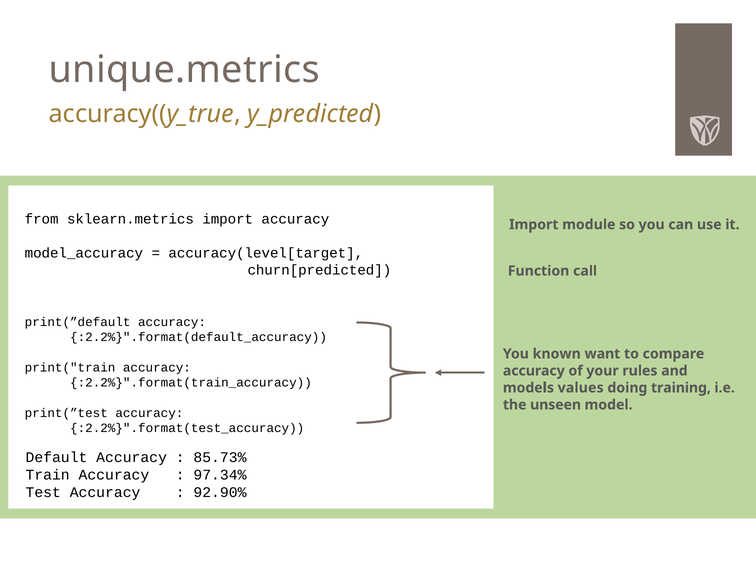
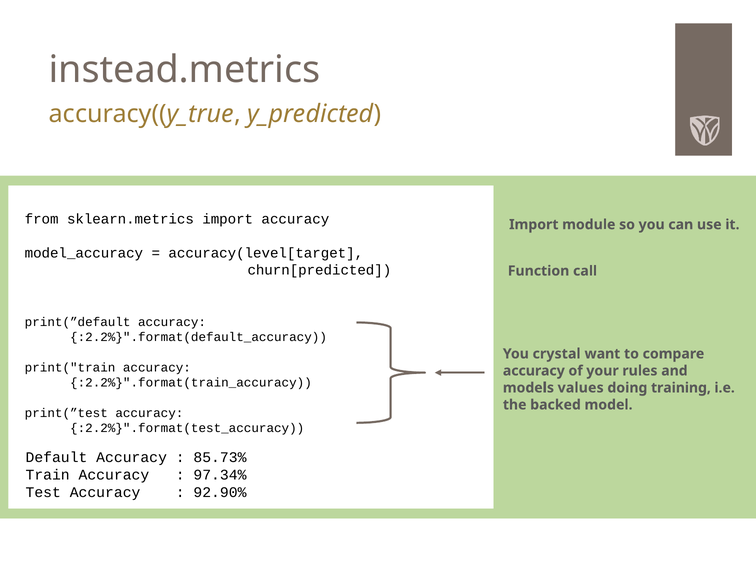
unique.metrics: unique.metrics -> instead.metrics
known: known -> crystal
unseen: unseen -> backed
